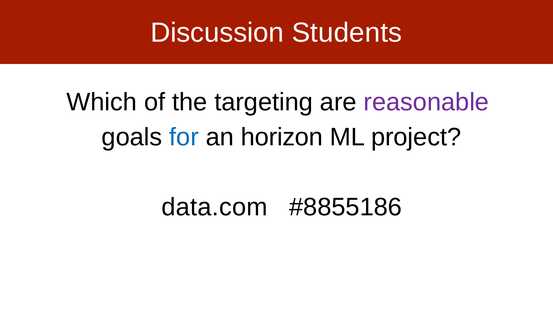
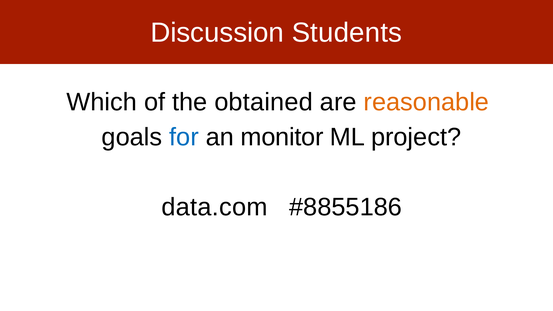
targeting: targeting -> obtained
reasonable colour: purple -> orange
horizon: horizon -> monitor
